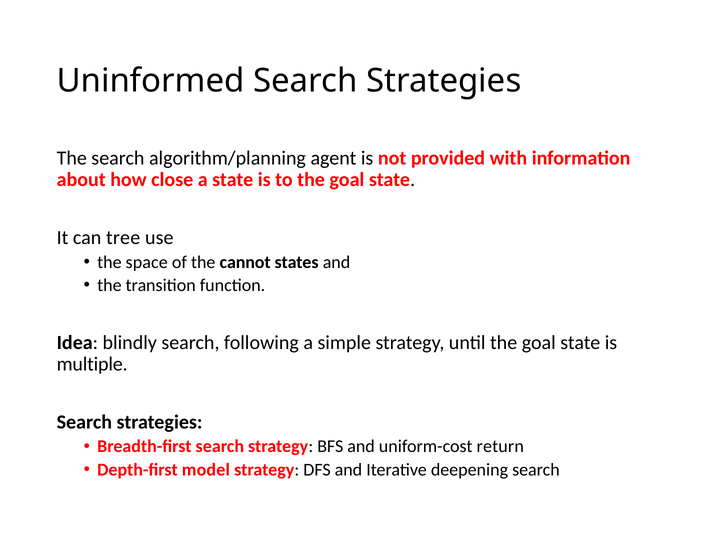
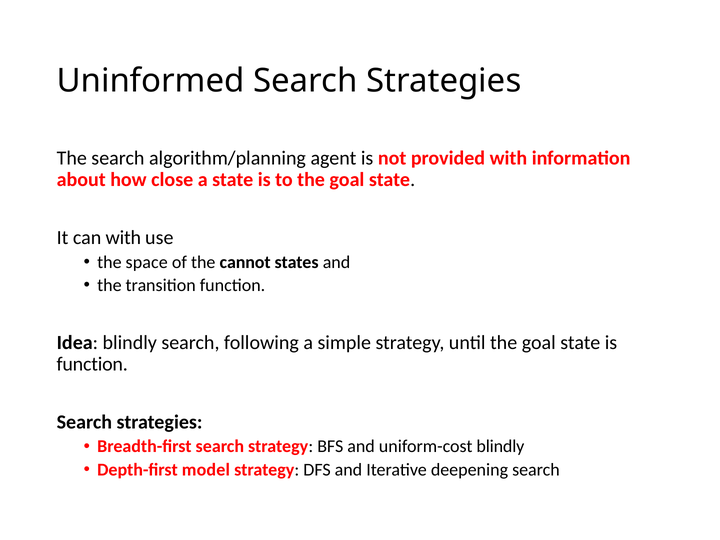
can tree: tree -> with
multiple at (92, 364): multiple -> function
uniform-cost return: return -> blindly
